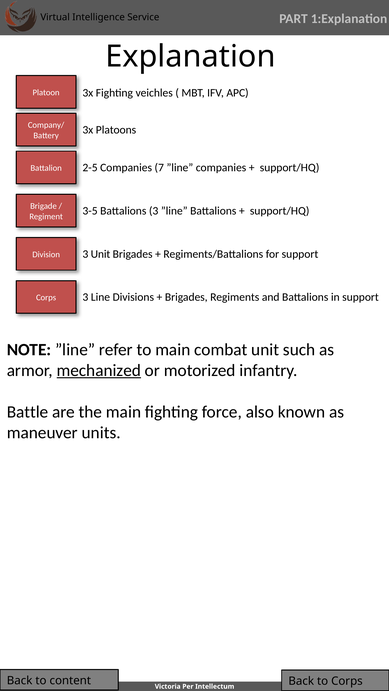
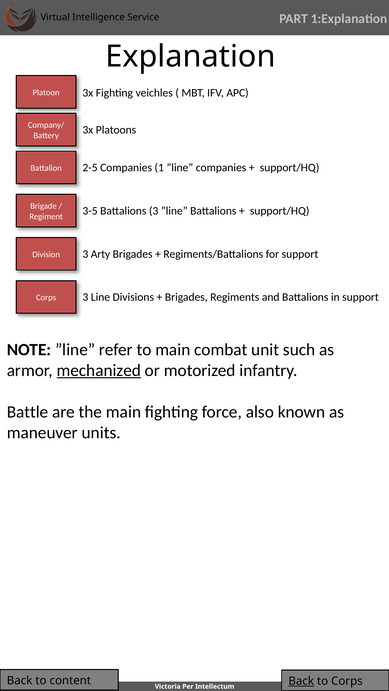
7: 7 -> 1
3 Unit: Unit -> Arty
Back at (301, 682) underline: none -> present
